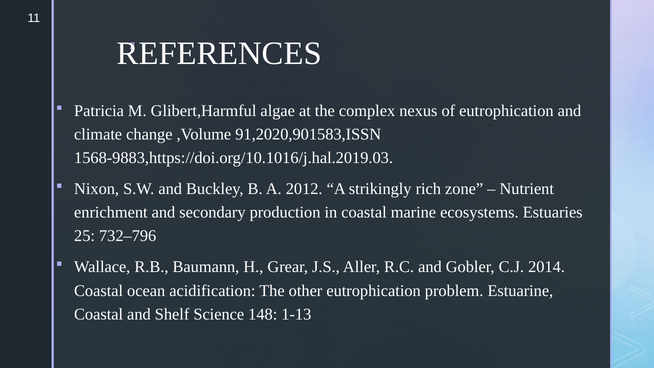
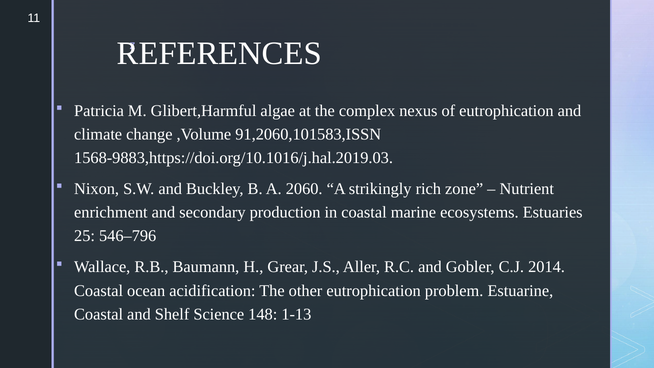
91,2020,901583,ISSN: 91,2020,901583,ISSN -> 91,2060,101583,ISSN
2012: 2012 -> 2060
732–796: 732–796 -> 546–796
